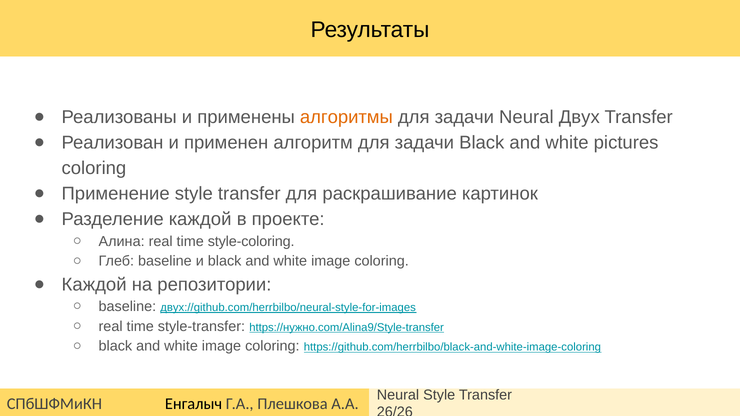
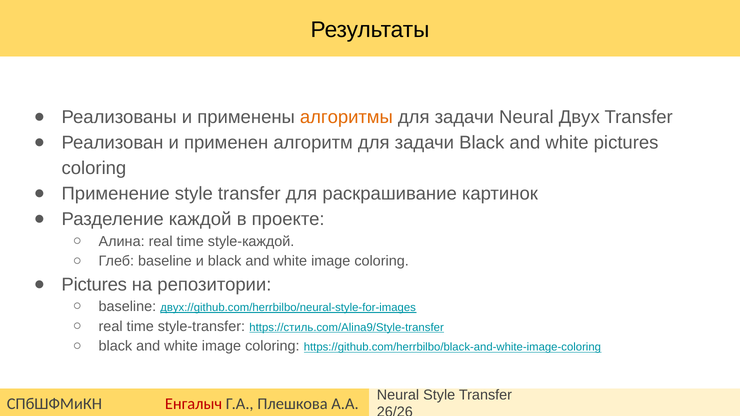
style-coloring: style-coloring -> style-каждой
Каждой at (94, 285): Каждой -> Pictures
https://нужно.com/Alina9/Style-transfer: https://нужно.com/Alina9/Style-transfer -> https://стиль.com/Alina9/Style-transfer
Енгалыч colour: black -> red
